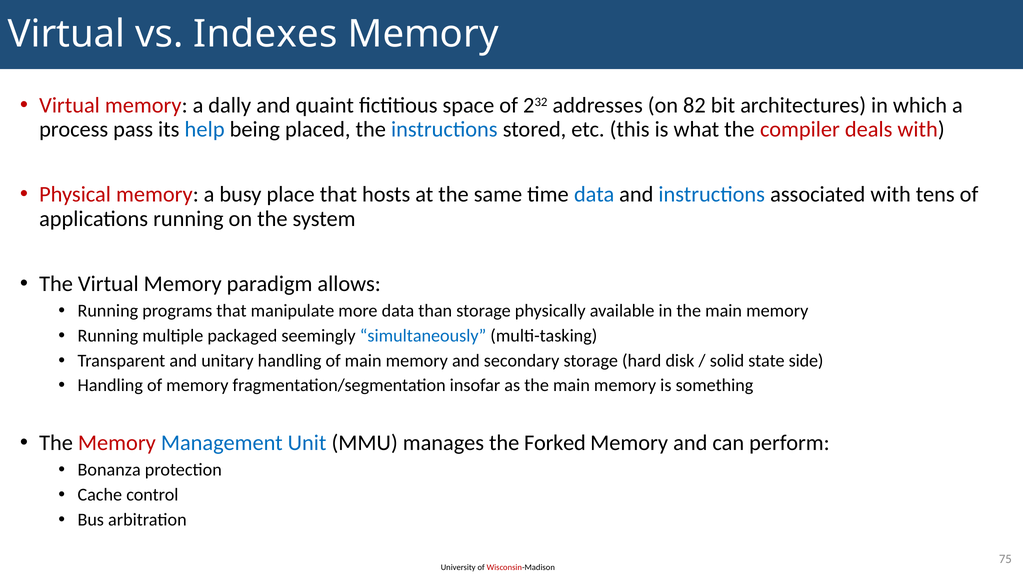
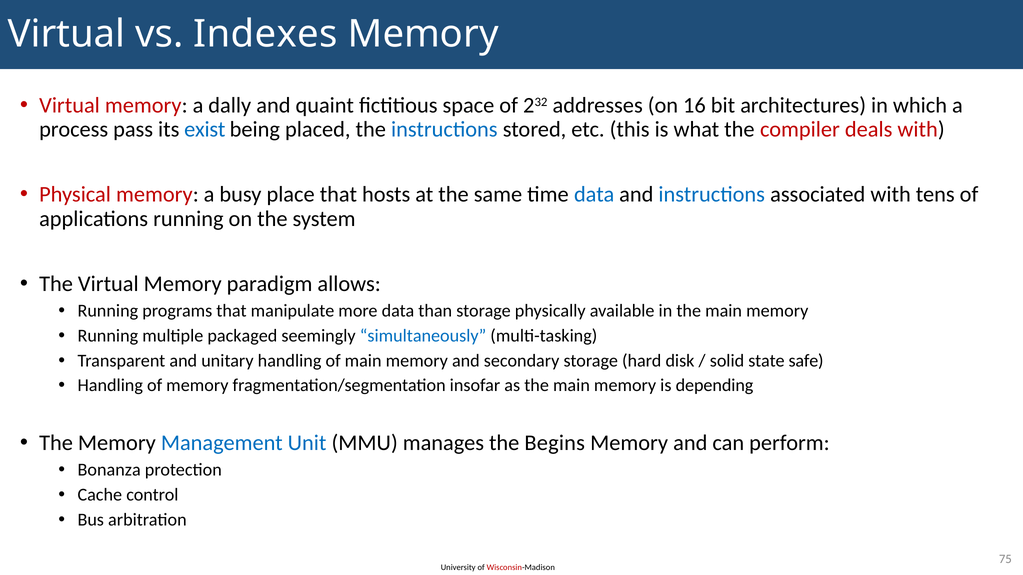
82: 82 -> 16
help: help -> exist
side: side -> safe
something: something -> depending
Memory at (117, 443) colour: red -> black
Forked: Forked -> Begins
